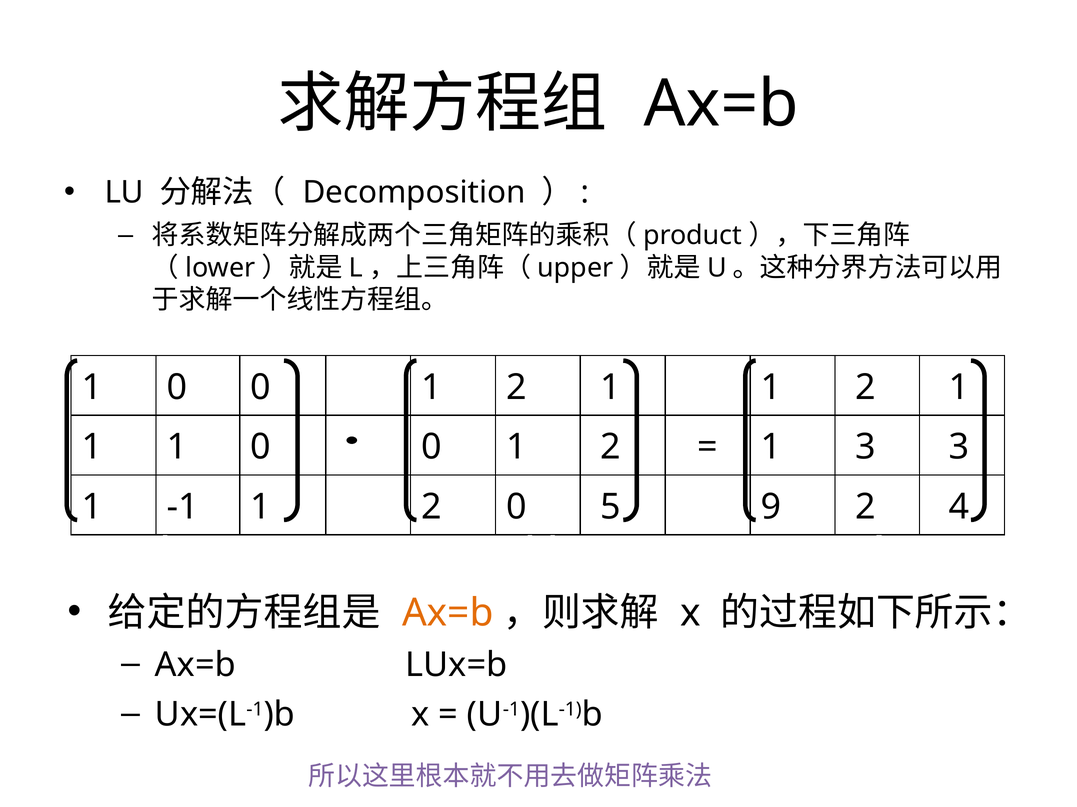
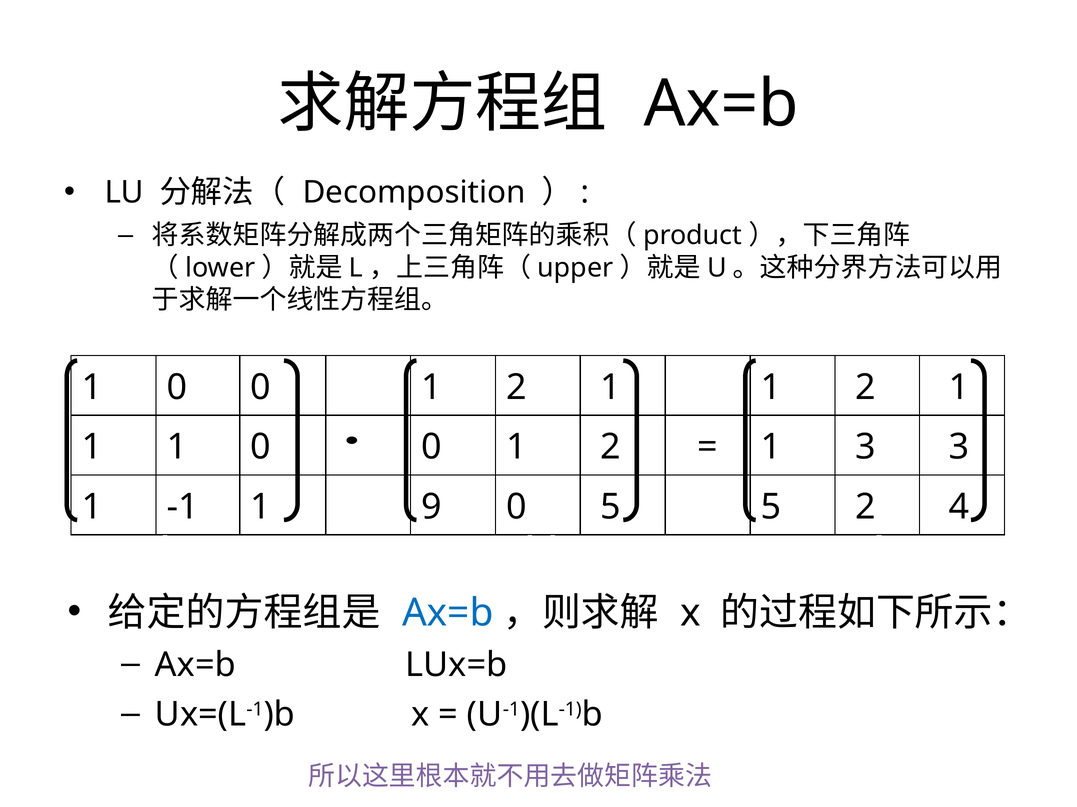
-1 1 2: 2 -> 9
5 9: 9 -> 5
Ax=b at (448, 613) colour: orange -> blue
